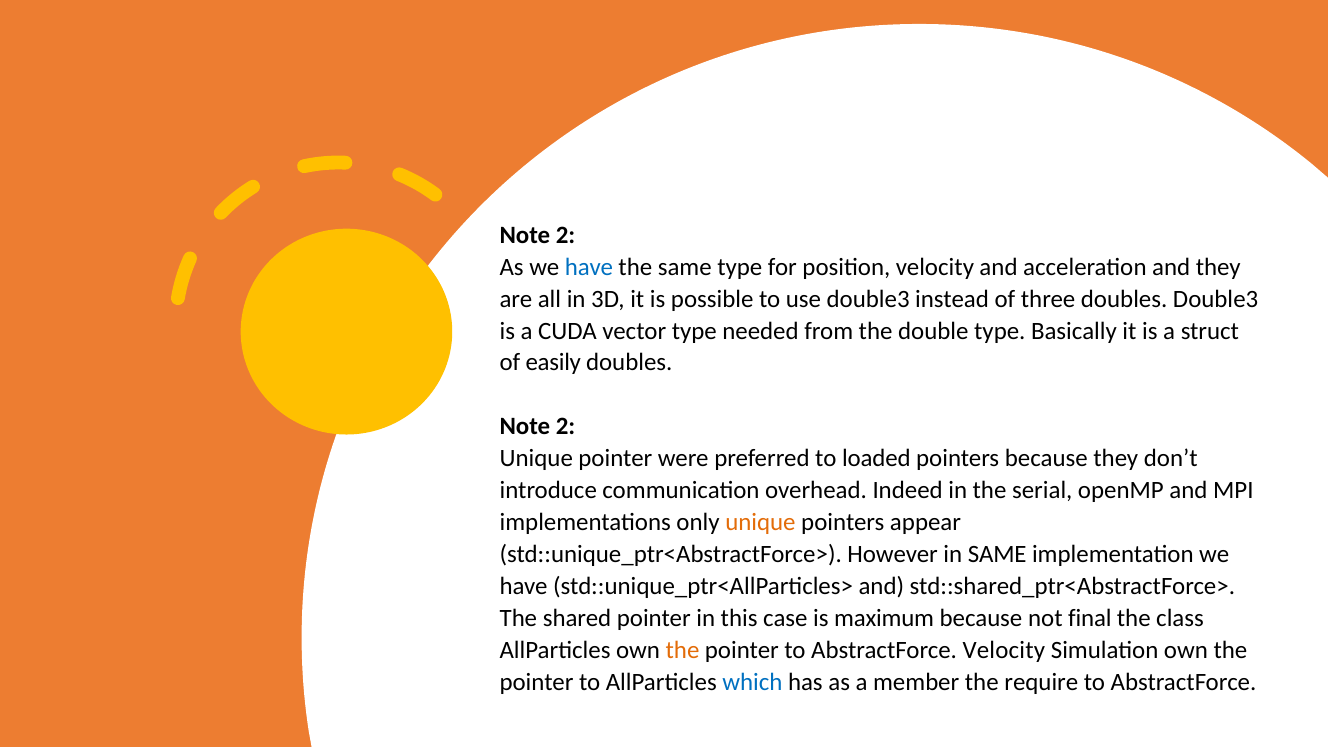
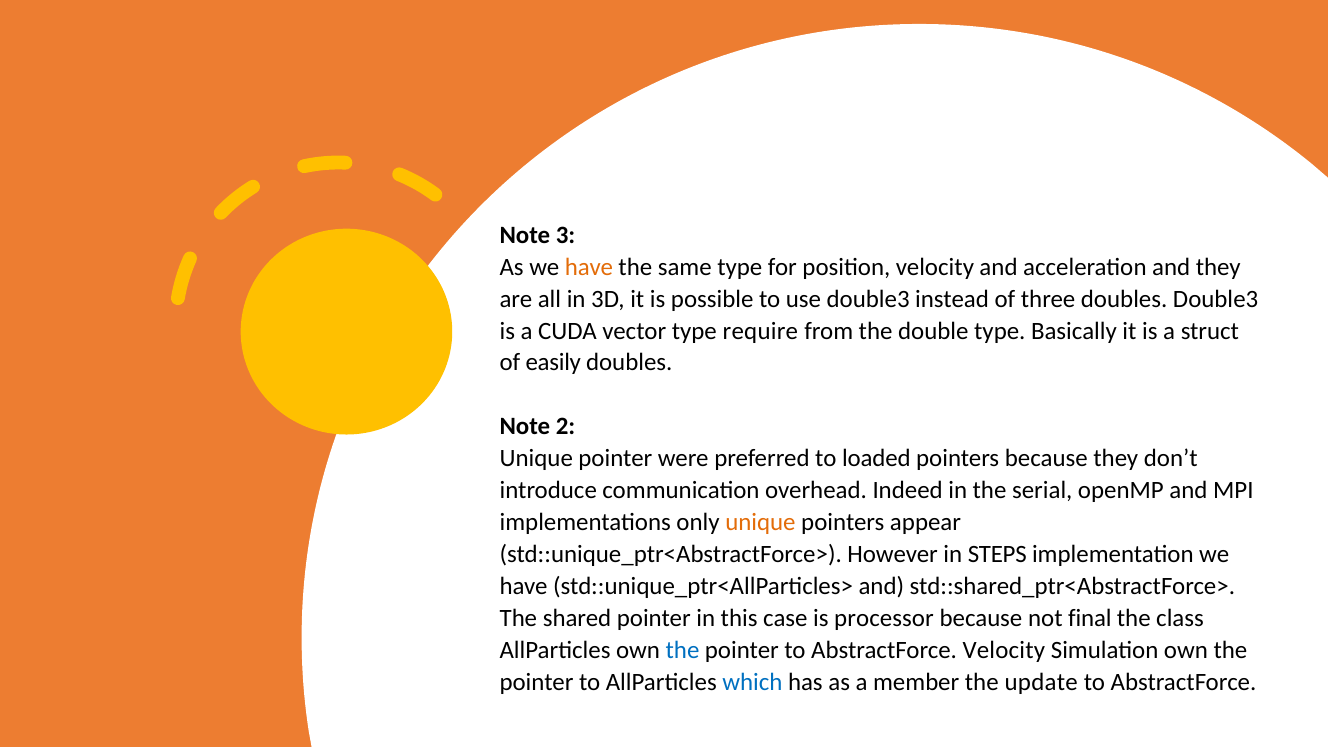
2 at (566, 235): 2 -> 3
have at (589, 267) colour: blue -> orange
needed: needed -> require
in SAME: SAME -> STEPS
maximum: maximum -> processor
the at (683, 650) colour: orange -> blue
require: require -> update
